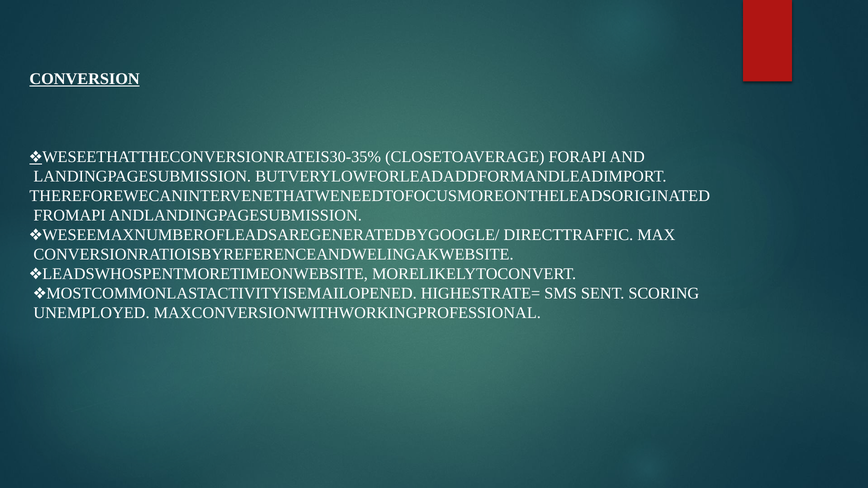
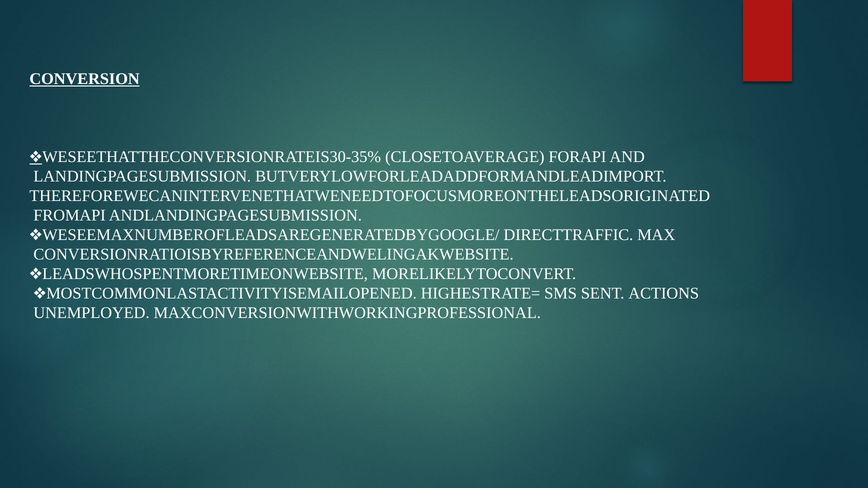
SCORING: SCORING -> ACTIONS
